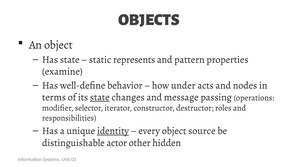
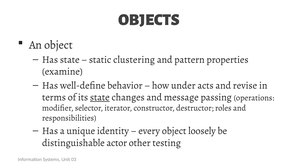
represents: represents -> clustering
nodes: nodes -> revise
identity underline: present -> none
source: source -> loosely
hidden: hidden -> testing
